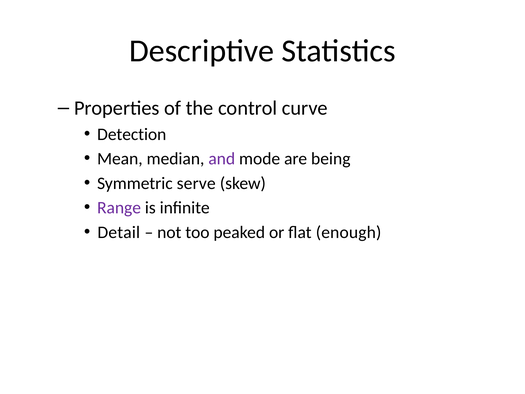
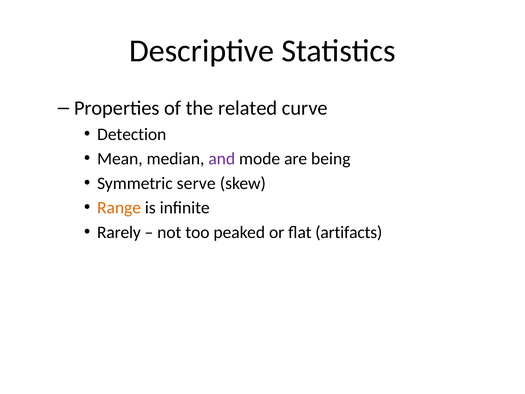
control: control -> related
Range colour: purple -> orange
Detail: Detail -> Rarely
enough: enough -> artifacts
